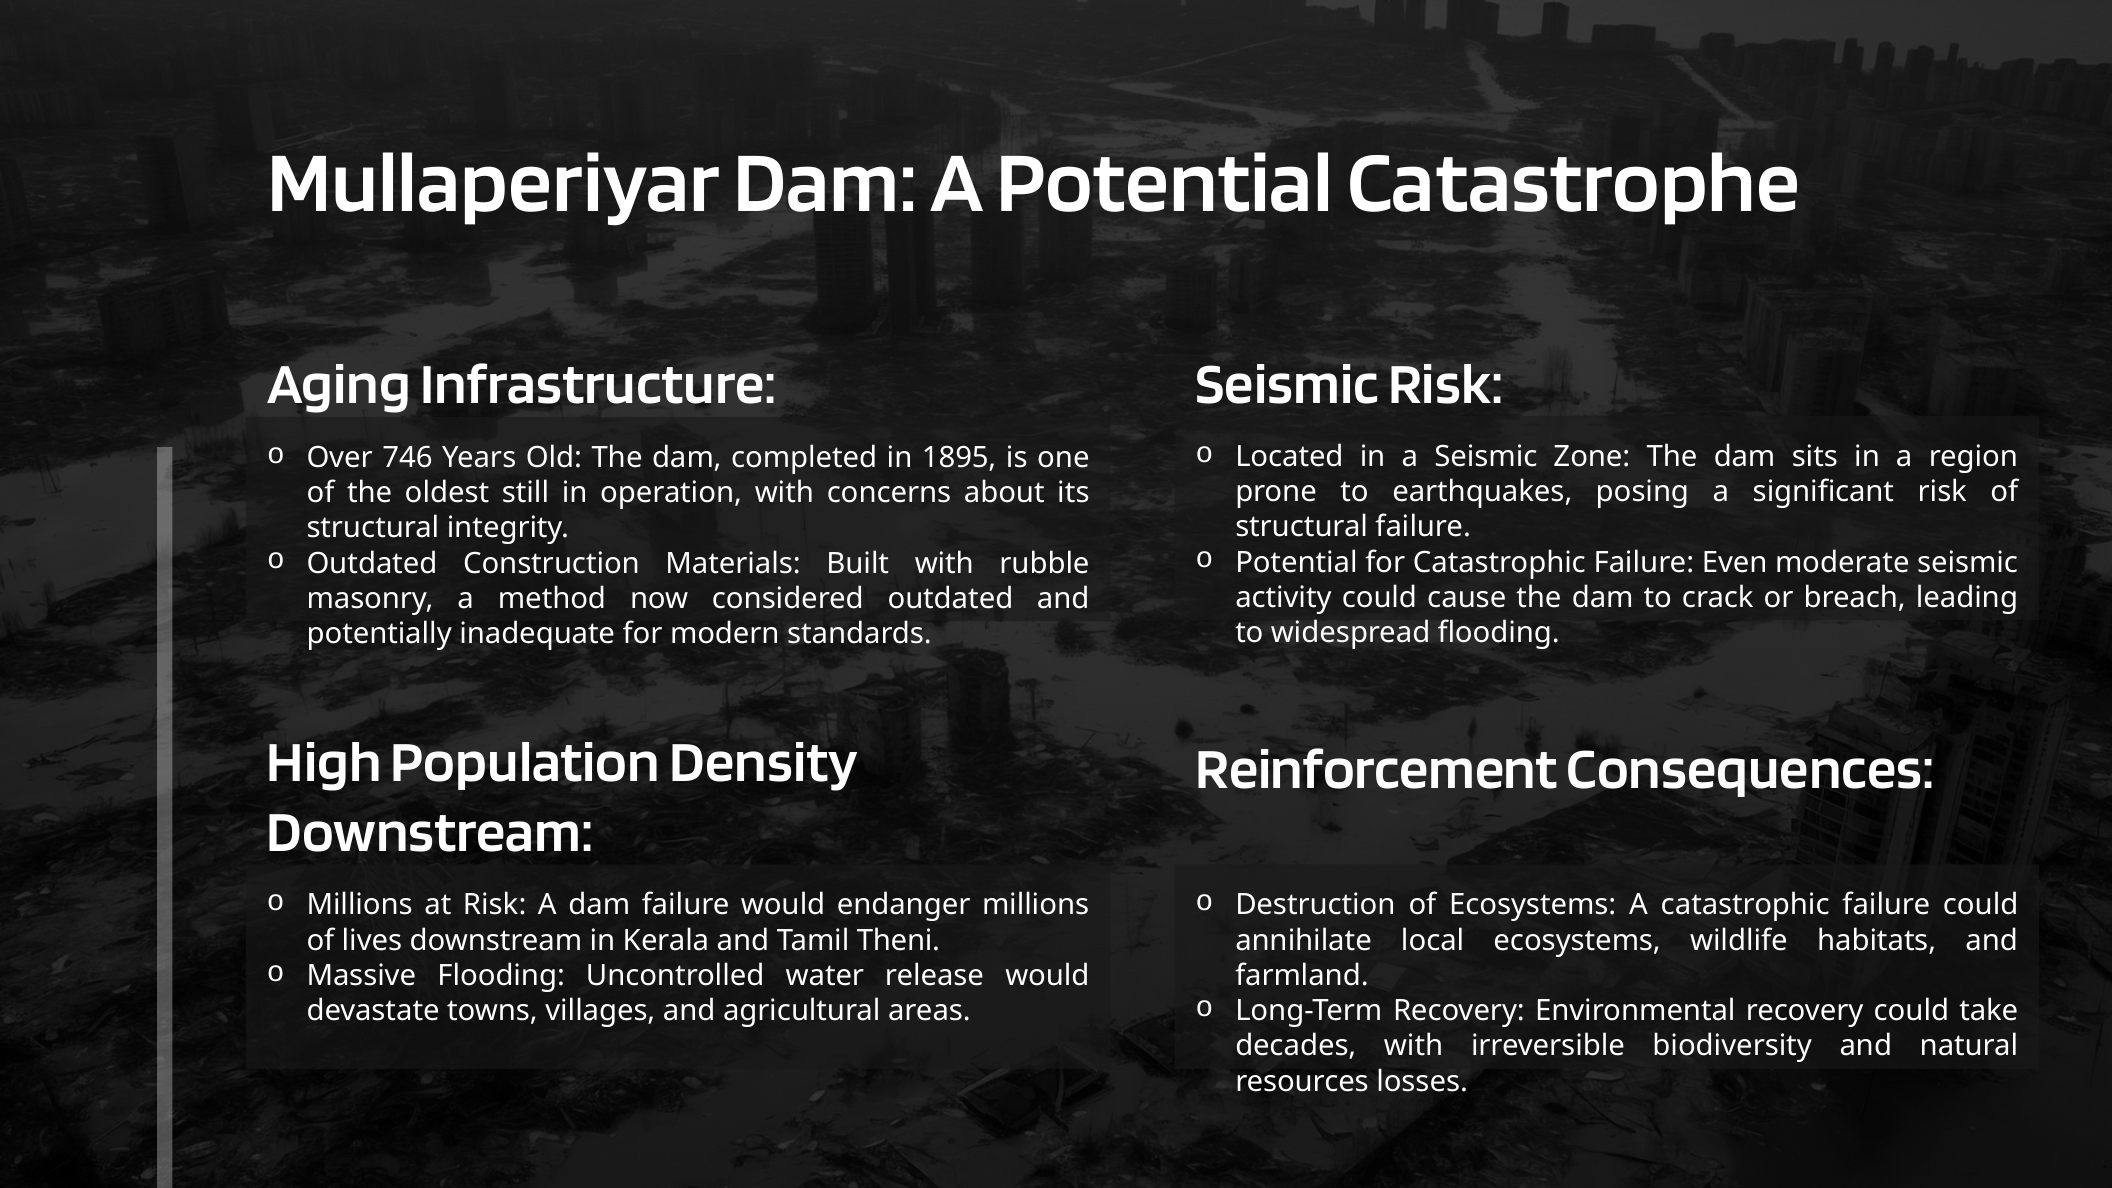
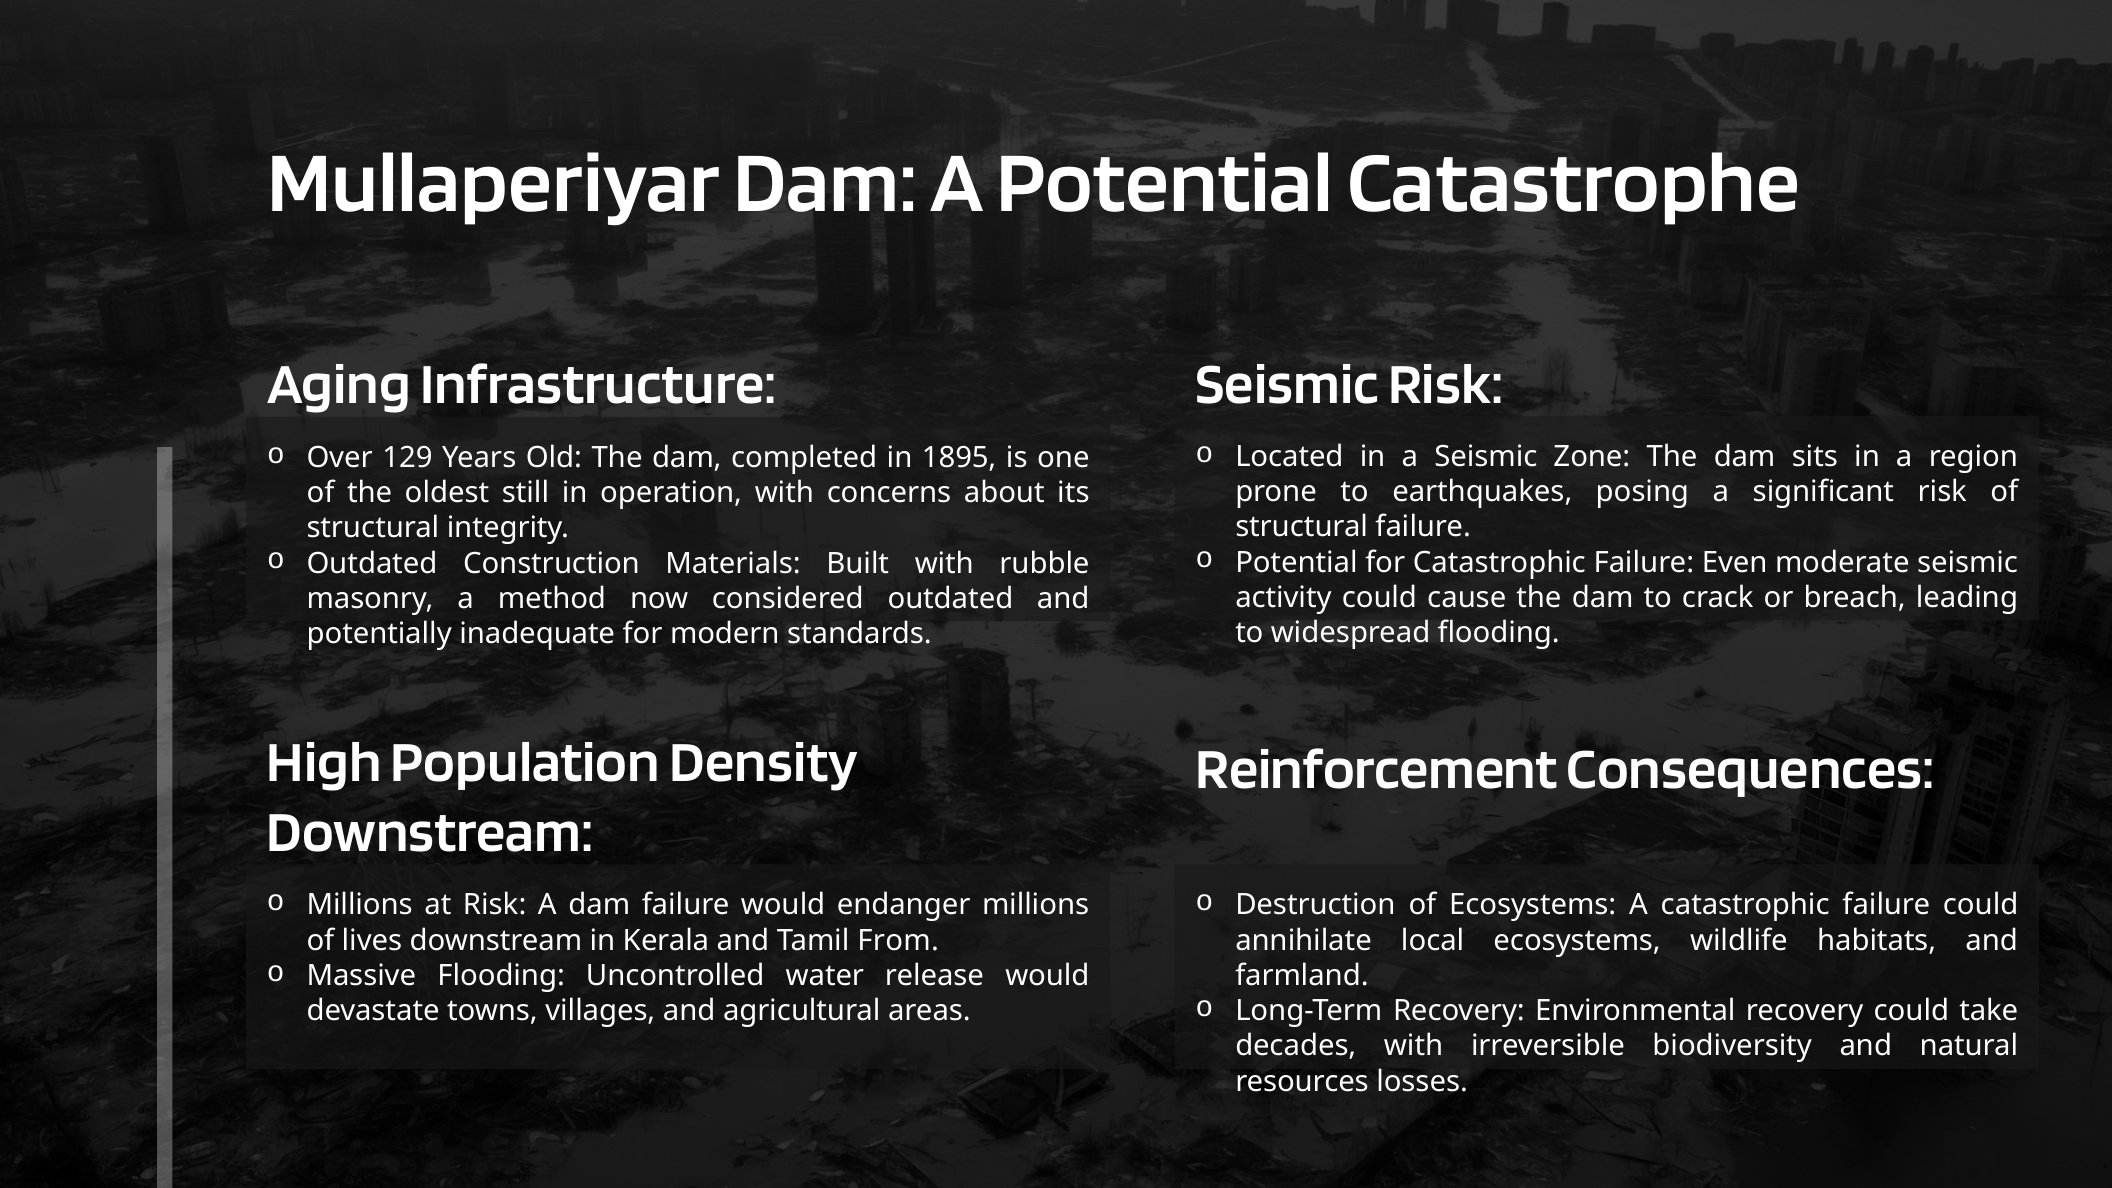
746: 746 -> 129
Theni: Theni -> From
